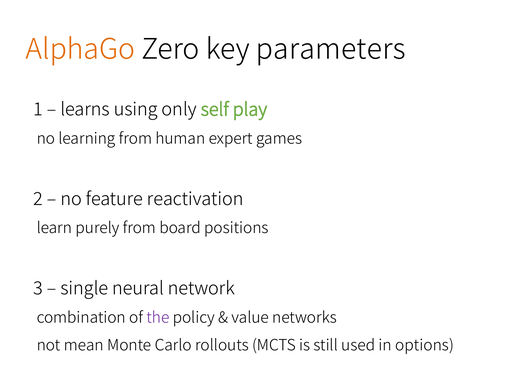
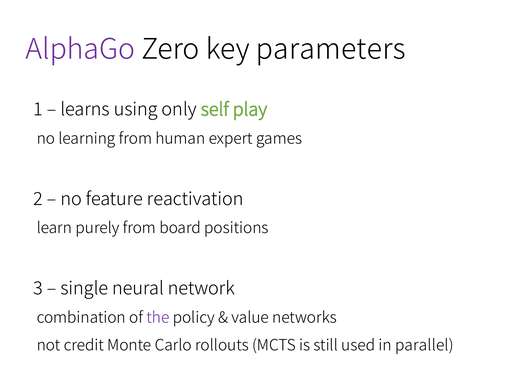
AlphaGo colour: orange -> purple
mean: mean -> credit
options: options -> parallel
